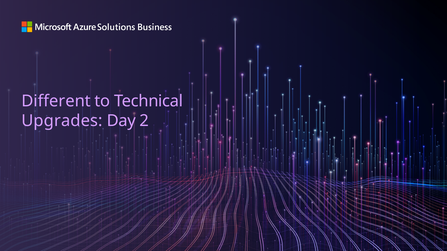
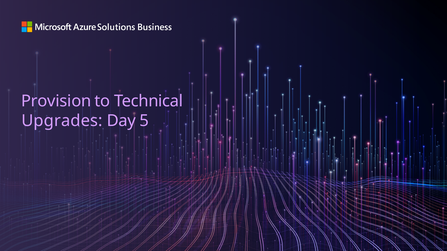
Different: Different -> Provision
2: 2 -> 5
